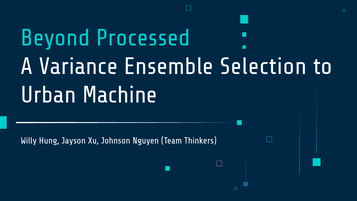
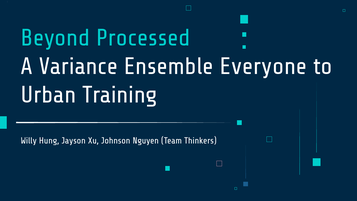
Selection: Selection -> Everyone
Machine: Machine -> Training
